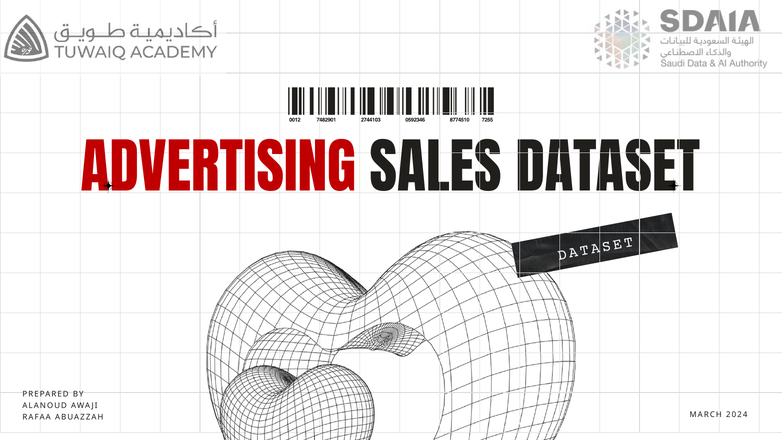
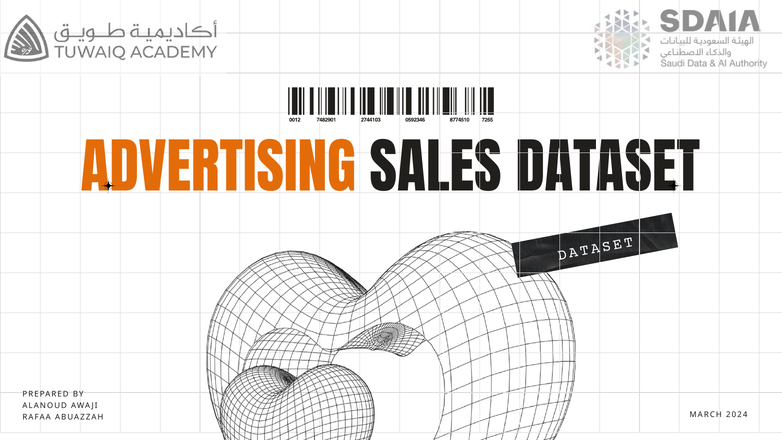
ADVERTISING colour: red -> orange
